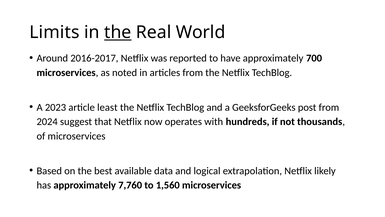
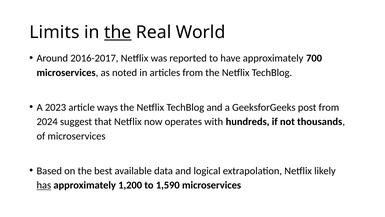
least: least -> ways
has underline: none -> present
7,760: 7,760 -> 1,200
1,560: 1,560 -> 1,590
